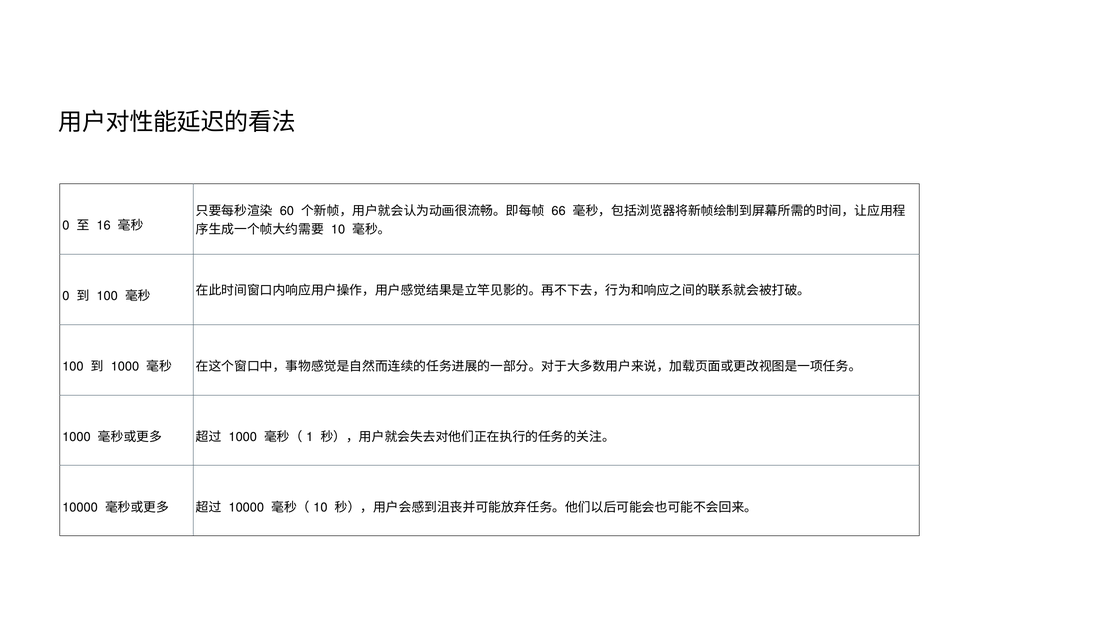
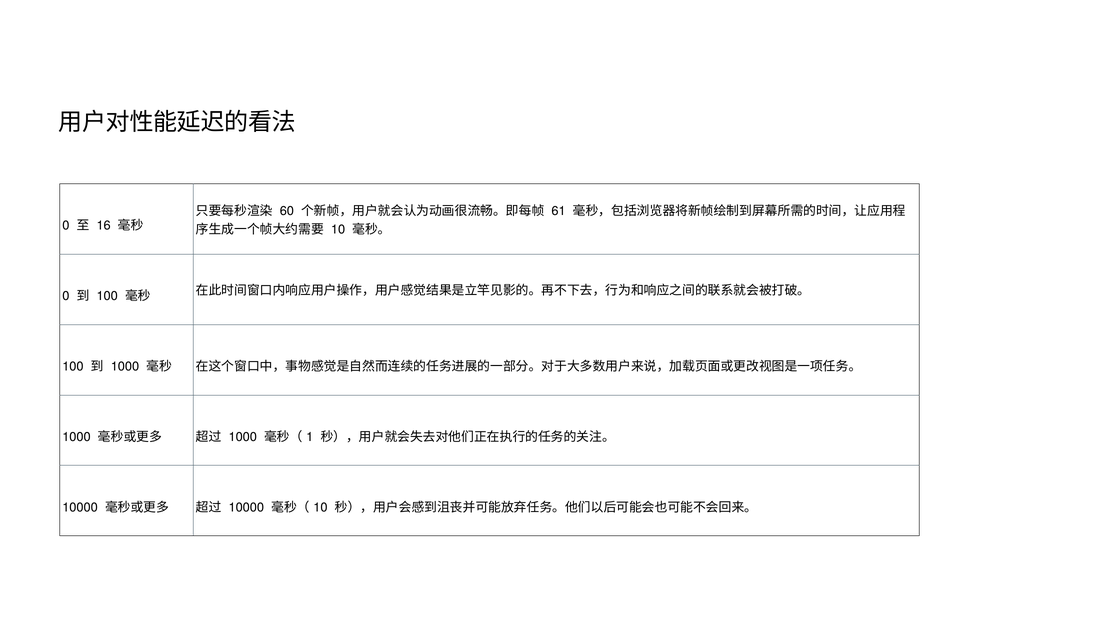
66: 66 -> 61
